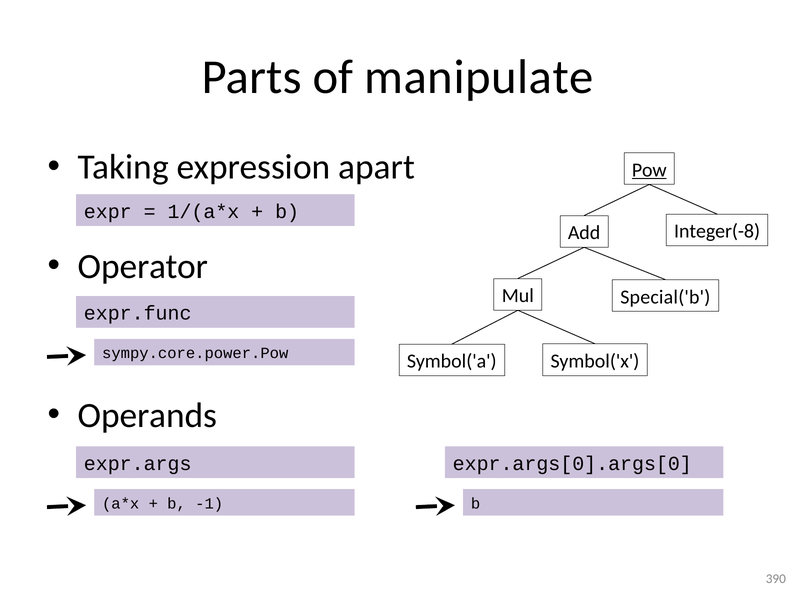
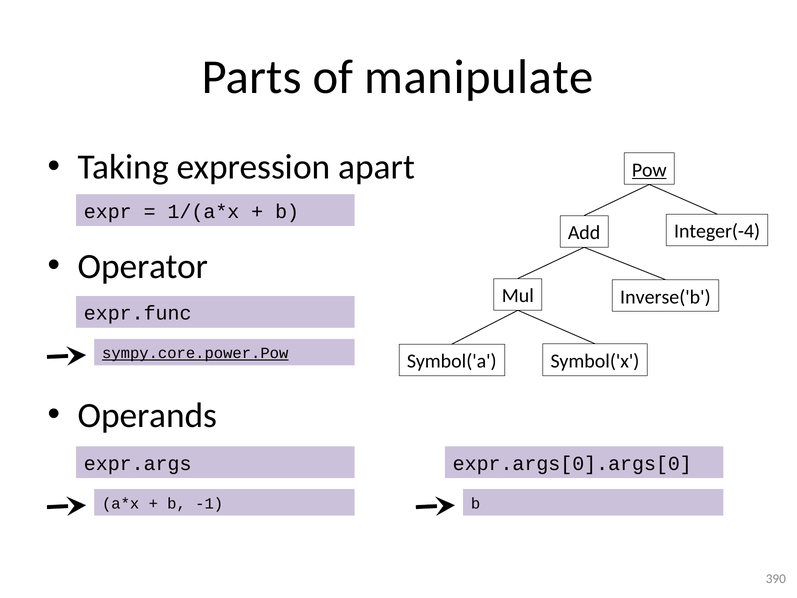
Integer(-8: Integer(-8 -> Integer(-4
Special('b: Special('b -> Inverse('b
sympy.core.power.Pow underline: none -> present
